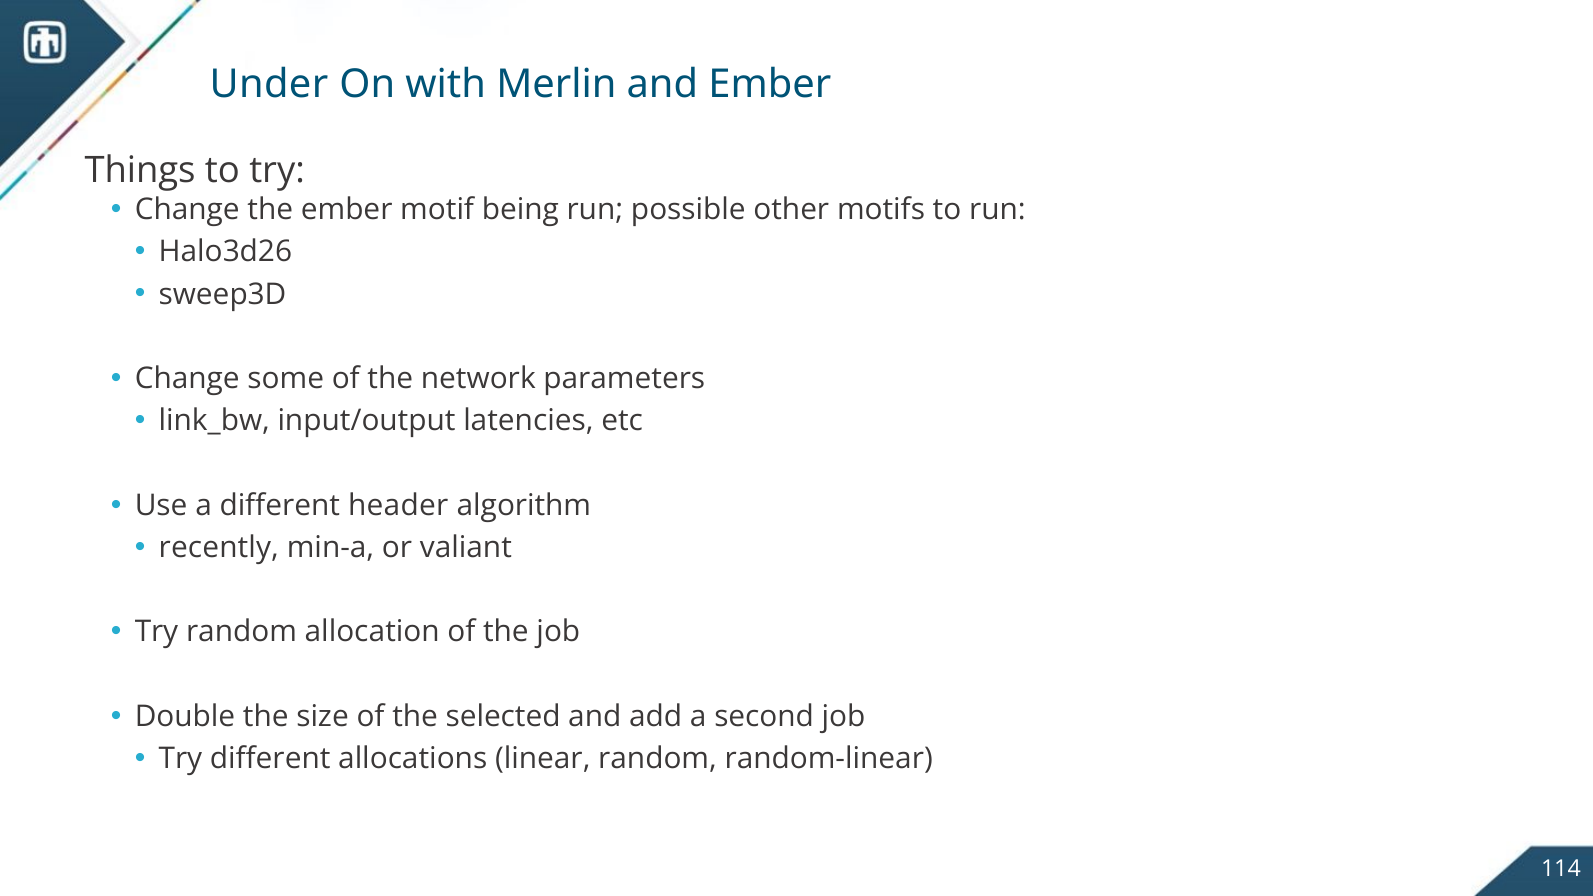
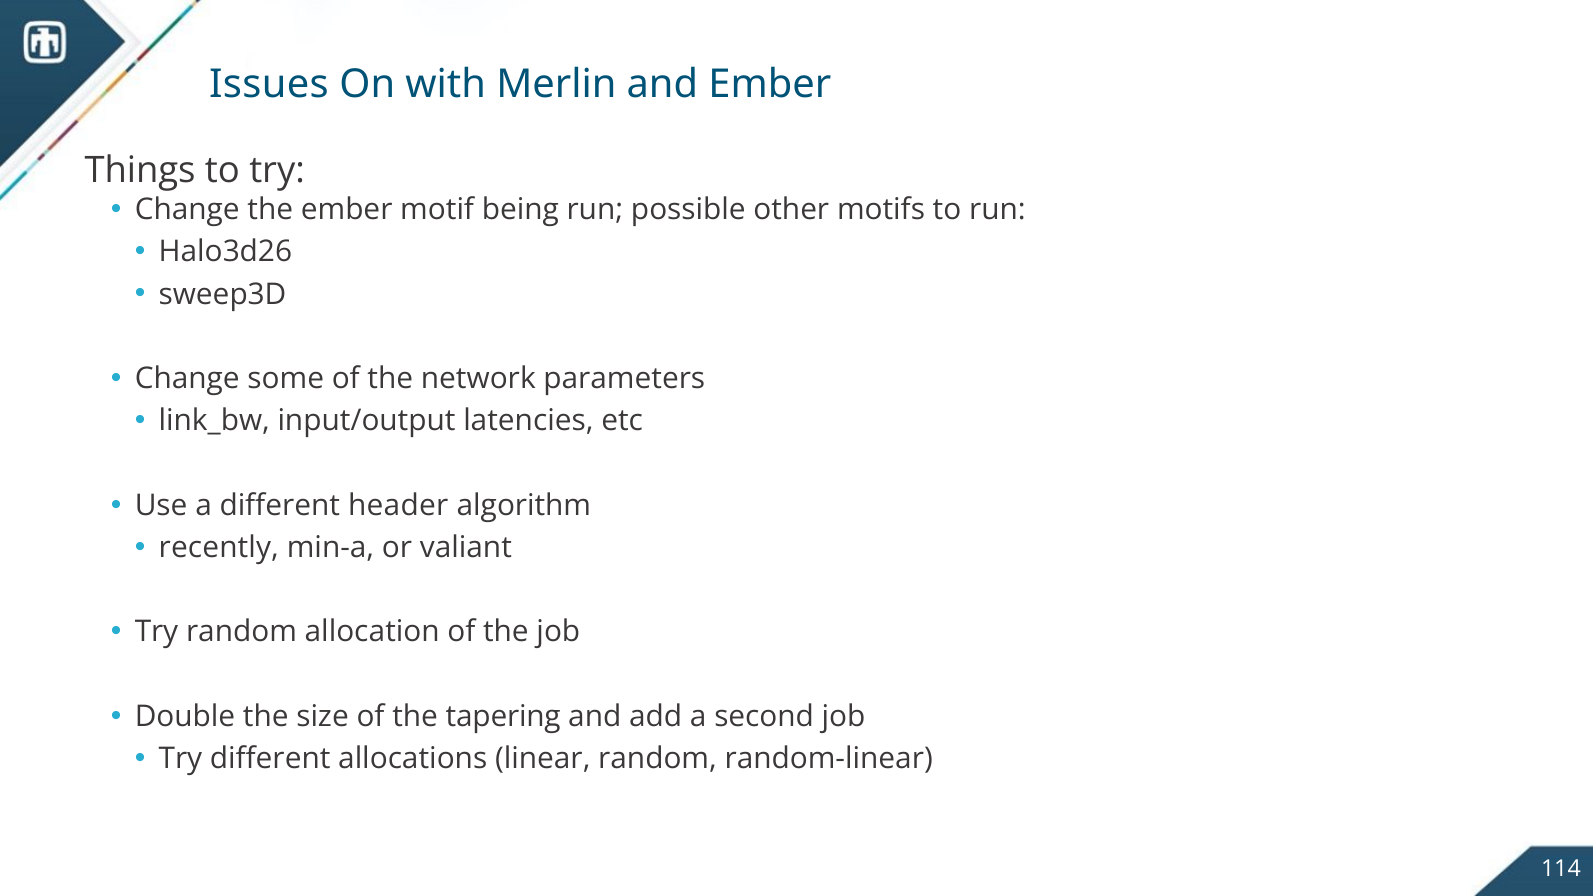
Under: Under -> Issues
selected: selected -> tapering
